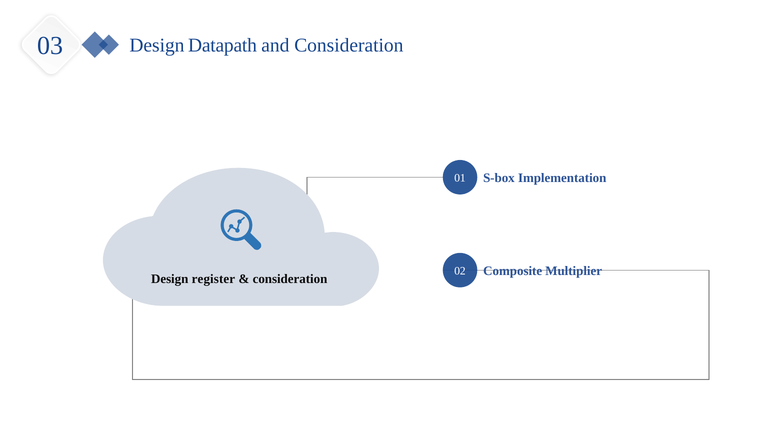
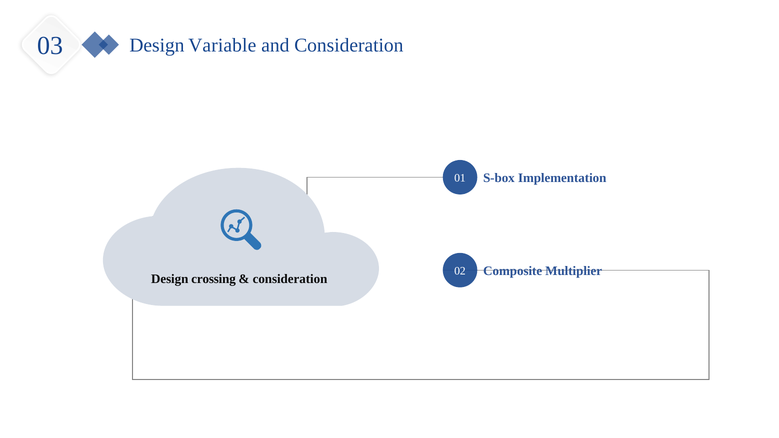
Datapath: Datapath -> Variable
register: register -> crossing
